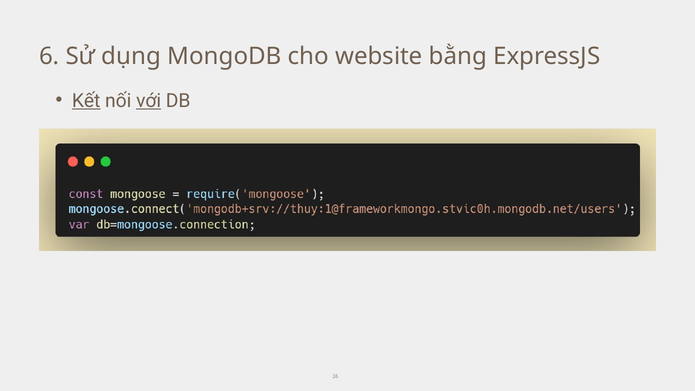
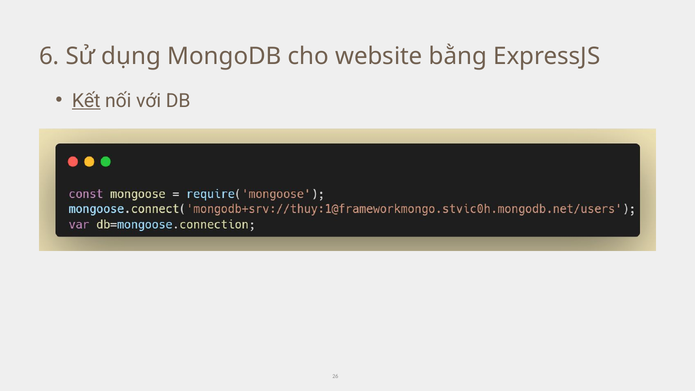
với underline: present -> none
